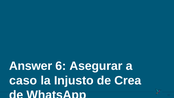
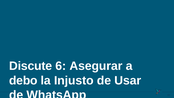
Answer: Answer -> Discute
caso: caso -> debo
Crea: Crea -> Usar
